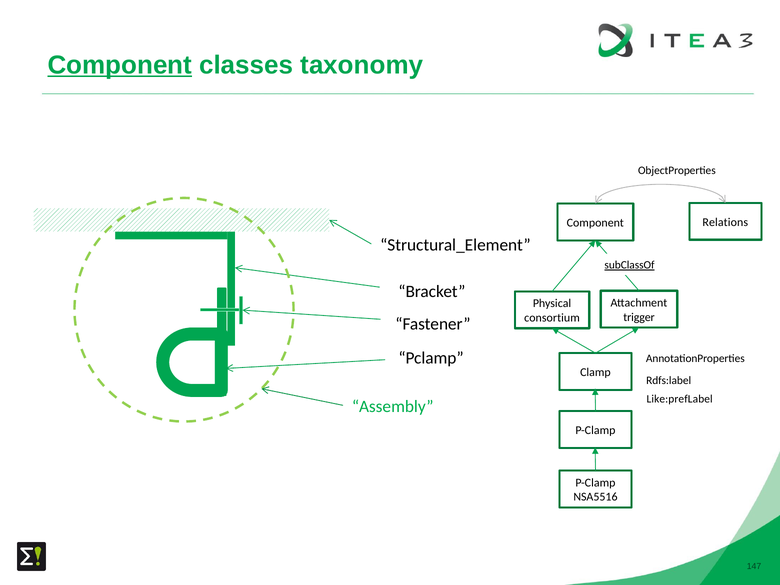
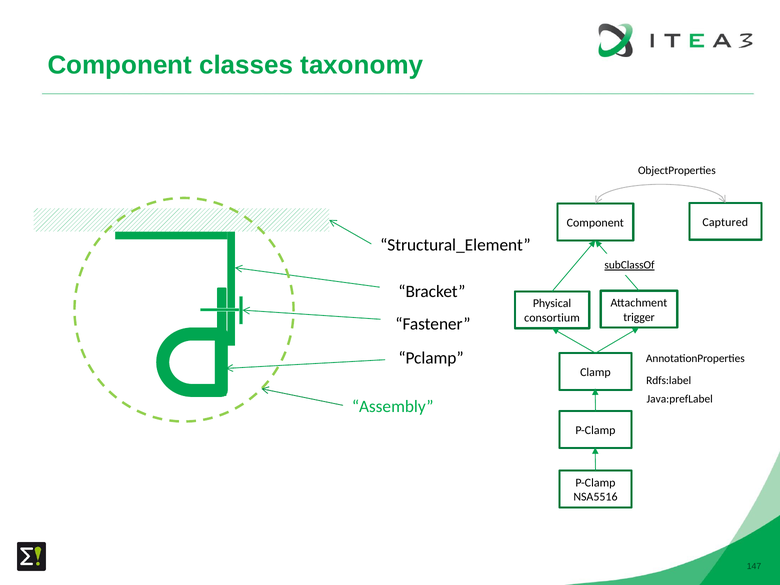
Component at (120, 65) underline: present -> none
Relations: Relations -> Captured
Like:prefLabel: Like:prefLabel -> Java:prefLabel
